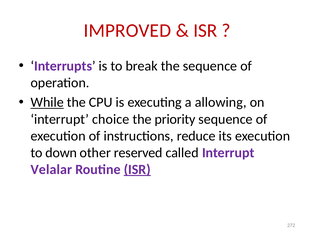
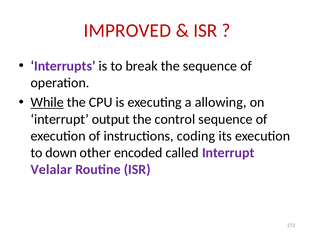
choice: choice -> output
priority: priority -> control
reduce: reduce -> coding
reserved: reserved -> encoded
ISR at (137, 169) underline: present -> none
